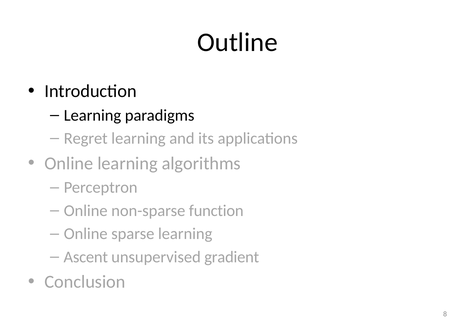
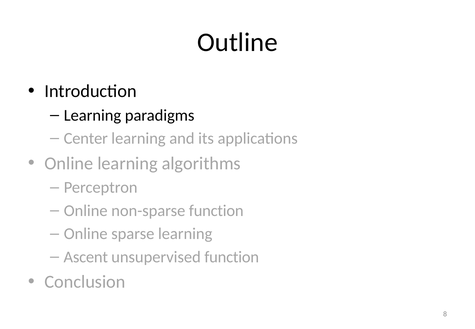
Regret: Regret -> Center
unsupervised gradient: gradient -> function
